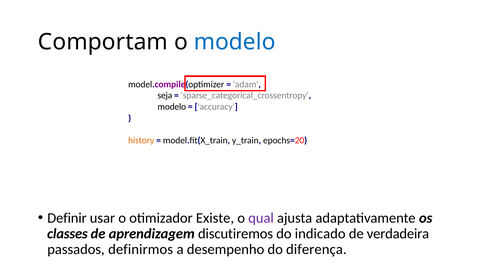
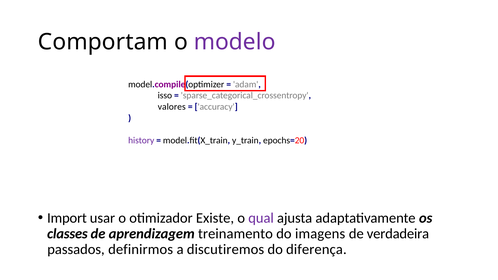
modelo at (235, 42) colour: blue -> purple
seja: seja -> isso
modelo at (172, 107): modelo -> valores
history colour: orange -> purple
Definir: Definir -> Import
discutiremos: discutiremos -> treinamento
indicado: indicado -> imagens
desempenho: desempenho -> discutiremos
